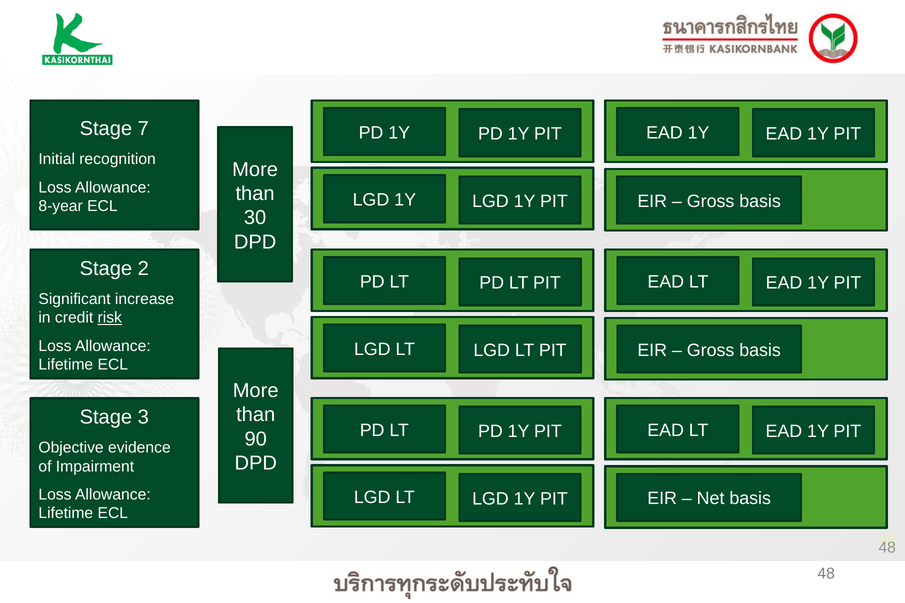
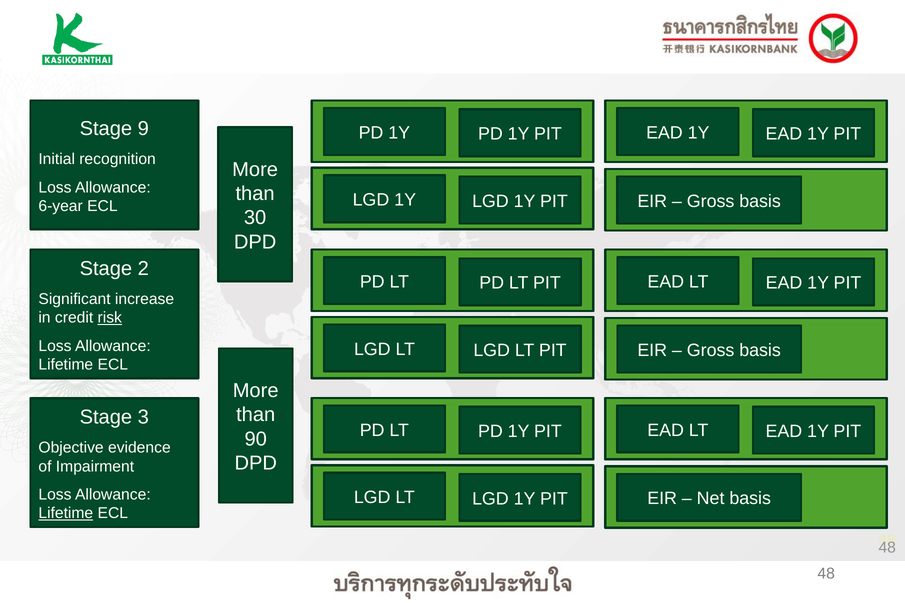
7: 7 -> 9
8-year: 8-year -> 6-year
Lifetime at (66, 514) underline: none -> present
